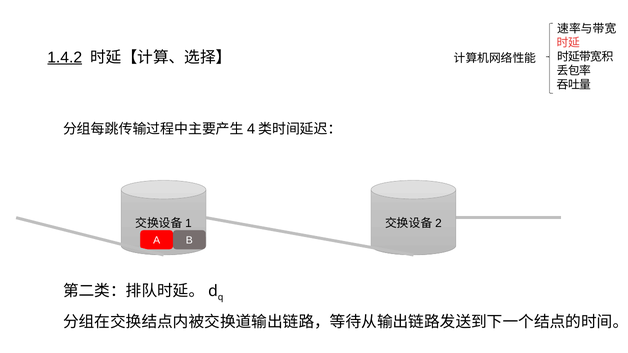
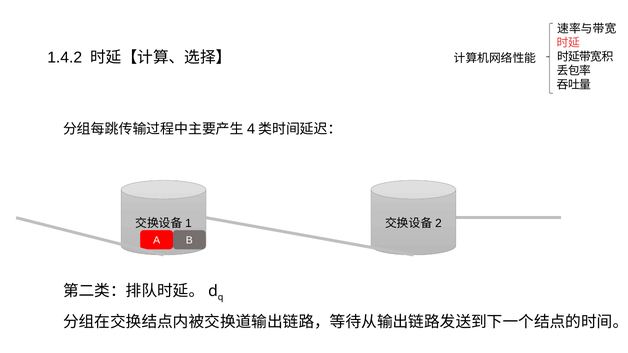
1.4.2 underline: present -> none
